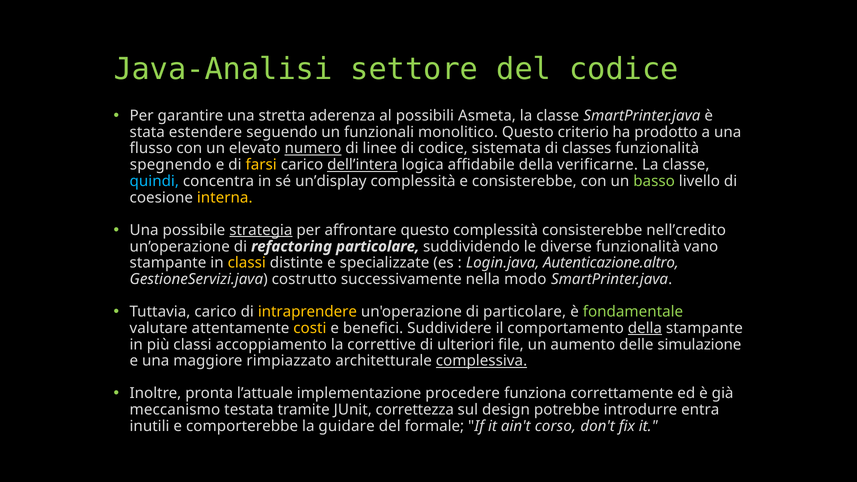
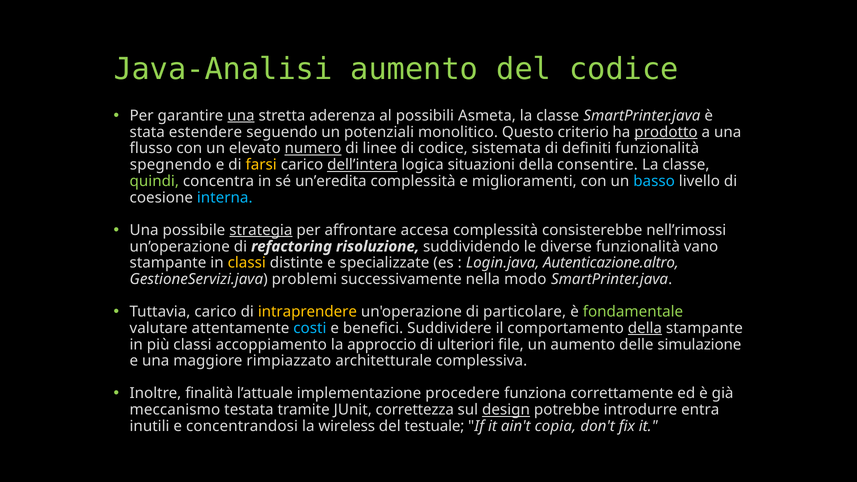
Java-Analisi settore: settore -> aumento
una at (241, 116) underline: none -> present
funzionali: funzionali -> potenziali
prodotto underline: none -> present
classes: classes -> definiti
affidabile: affidabile -> situazioni
verificarne: verificarne -> consentire
quindi colour: light blue -> light green
un’display: un’display -> un’eredita
e consisterebbe: consisterebbe -> miglioramenti
basso colour: light green -> light blue
interna colour: yellow -> light blue
affrontare questo: questo -> accesa
nell’credito: nell’credito -> nell’rimossi
refactoring particolare: particolare -> risoluzione
costrutto: costrutto -> problemi
costi colour: yellow -> light blue
correttive: correttive -> approccio
complessiva underline: present -> none
pronta: pronta -> finalità
design underline: none -> present
comporterebbe: comporterebbe -> concentrandosi
guidare: guidare -> wireless
formale: formale -> testuale
corso: corso -> copia
